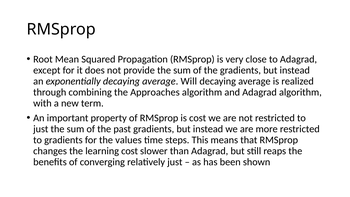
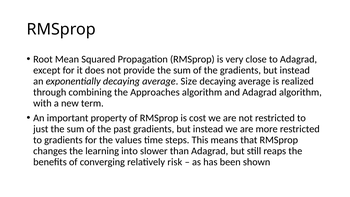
Will: Will -> Size
learning cost: cost -> into
relatively just: just -> risk
